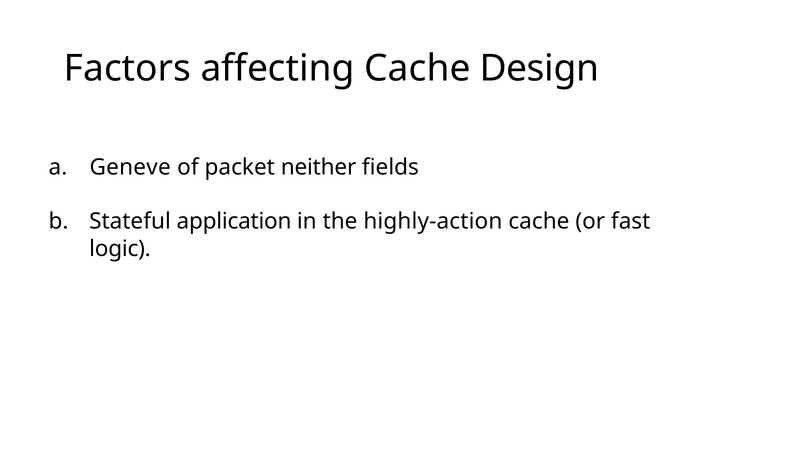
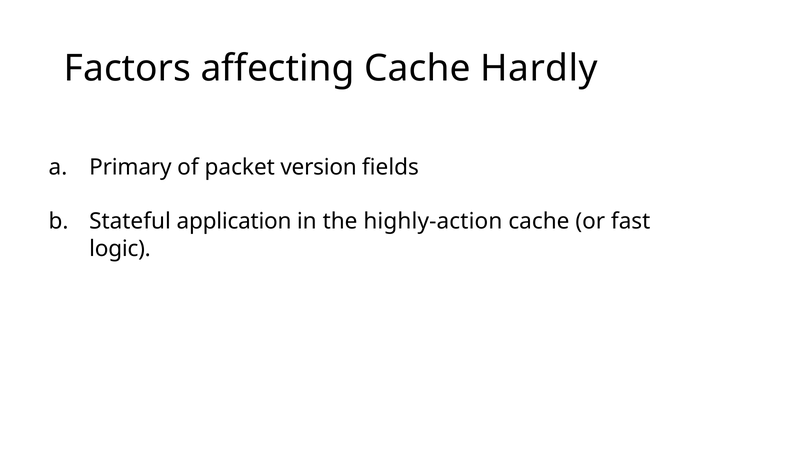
Design: Design -> Hardly
Geneve: Geneve -> Primary
neither: neither -> version
